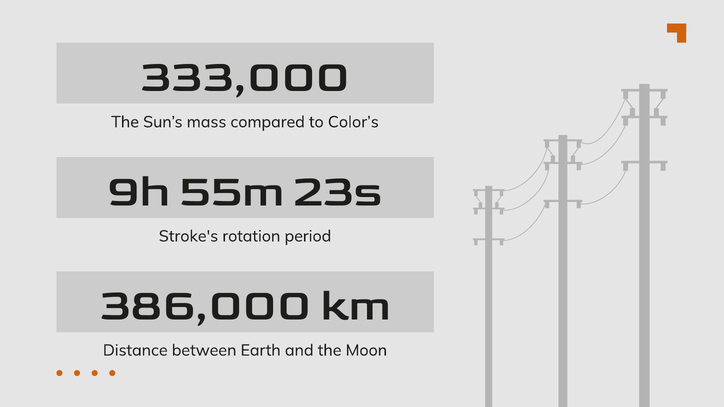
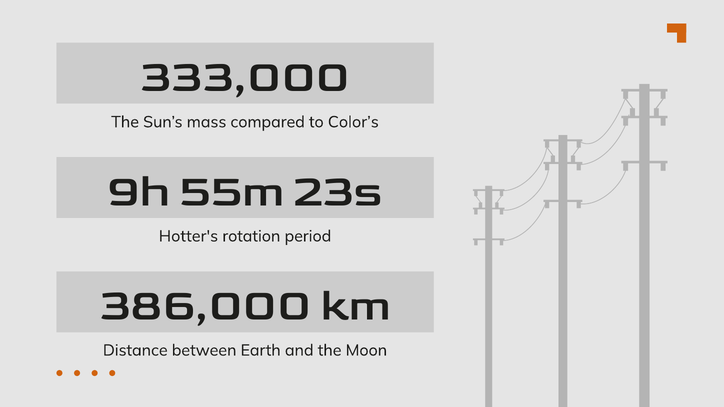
Stroke's: Stroke's -> Hotter's
